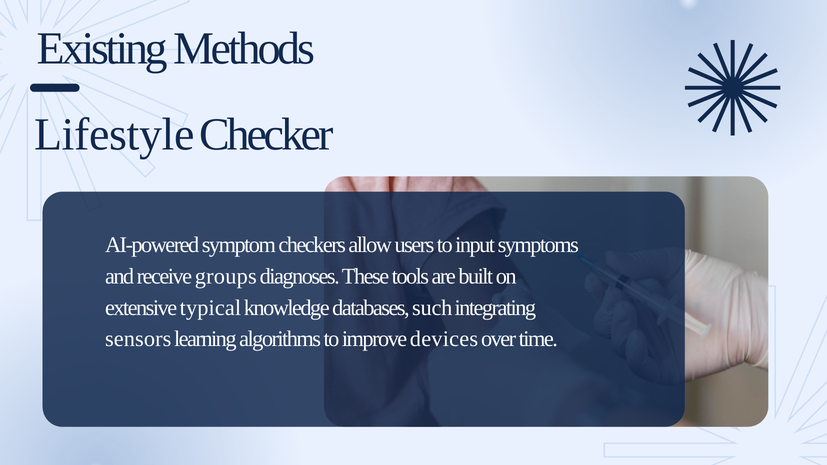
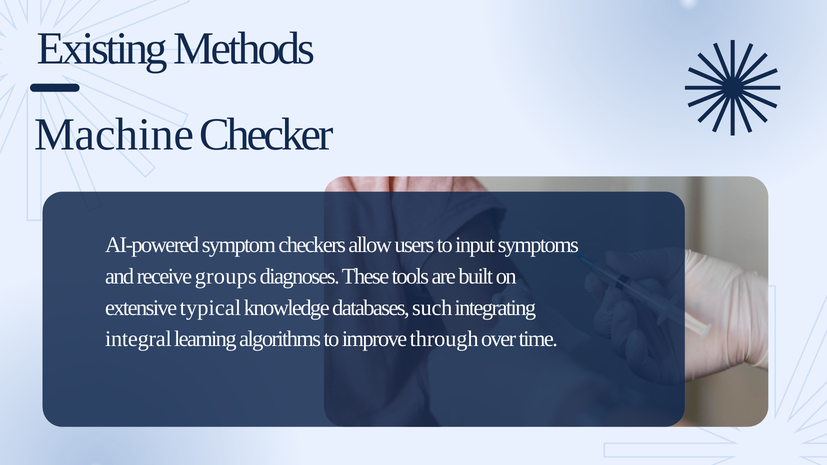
Lifestyle: Lifestyle -> Machine
sensors: sensors -> integral
devices: devices -> through
